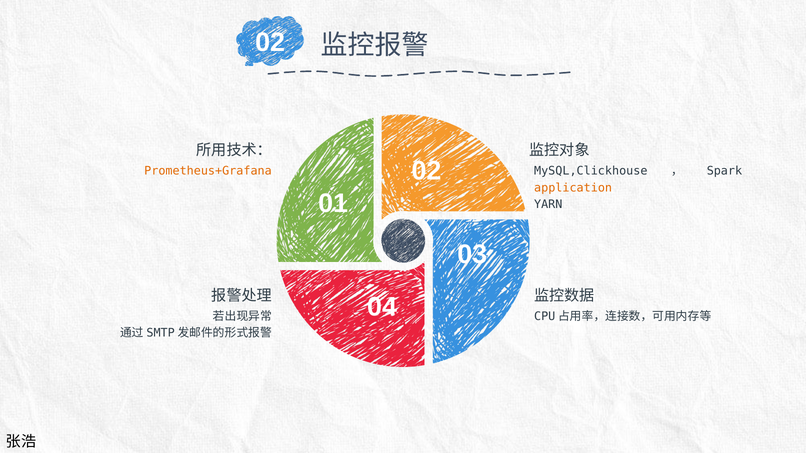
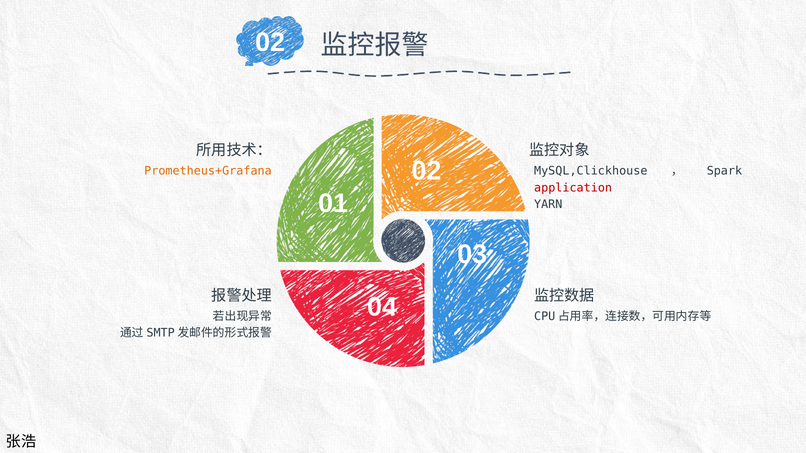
application colour: orange -> red
